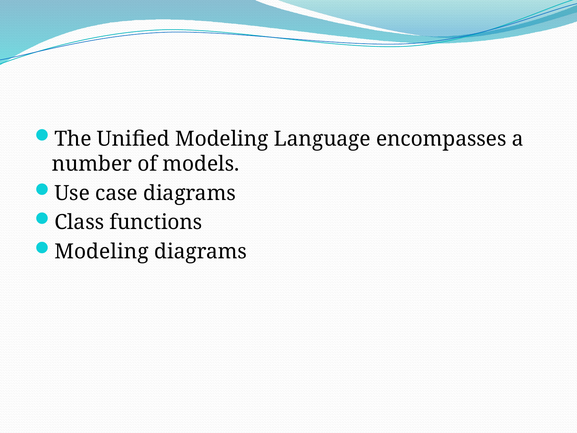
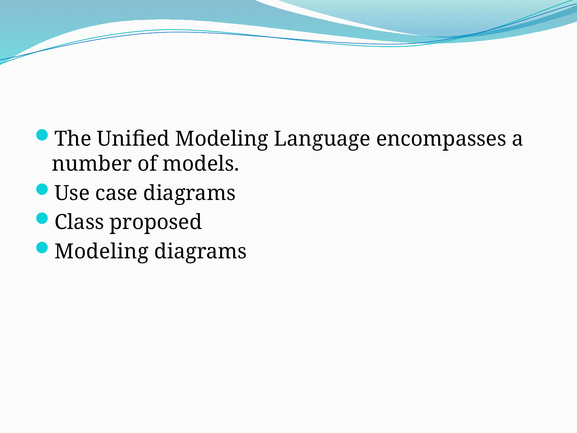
functions: functions -> proposed
